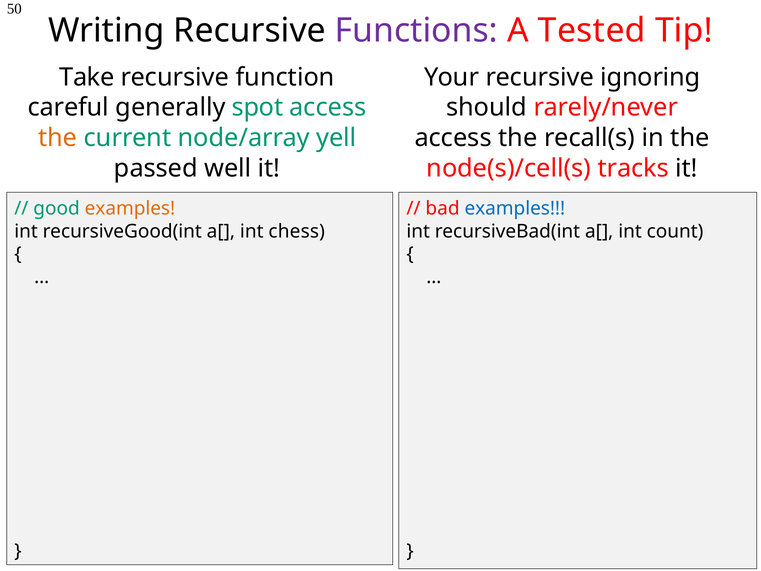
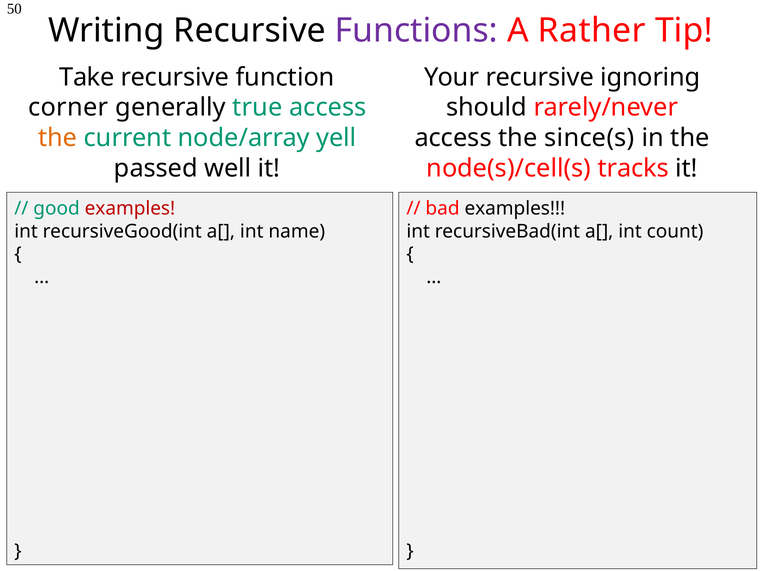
Tested: Tested -> Rather
careful: careful -> corner
spot: spot -> true
recall(s: recall(s -> since(s
examples at (130, 208) colour: orange -> red
examples at (515, 208) colour: blue -> black
chess: chess -> name
